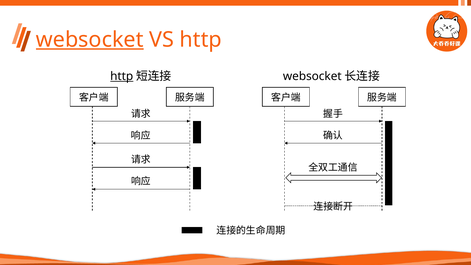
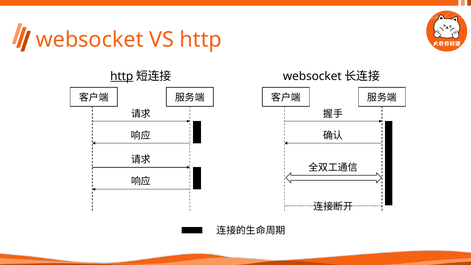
websocket at (90, 40) underline: present -> none
